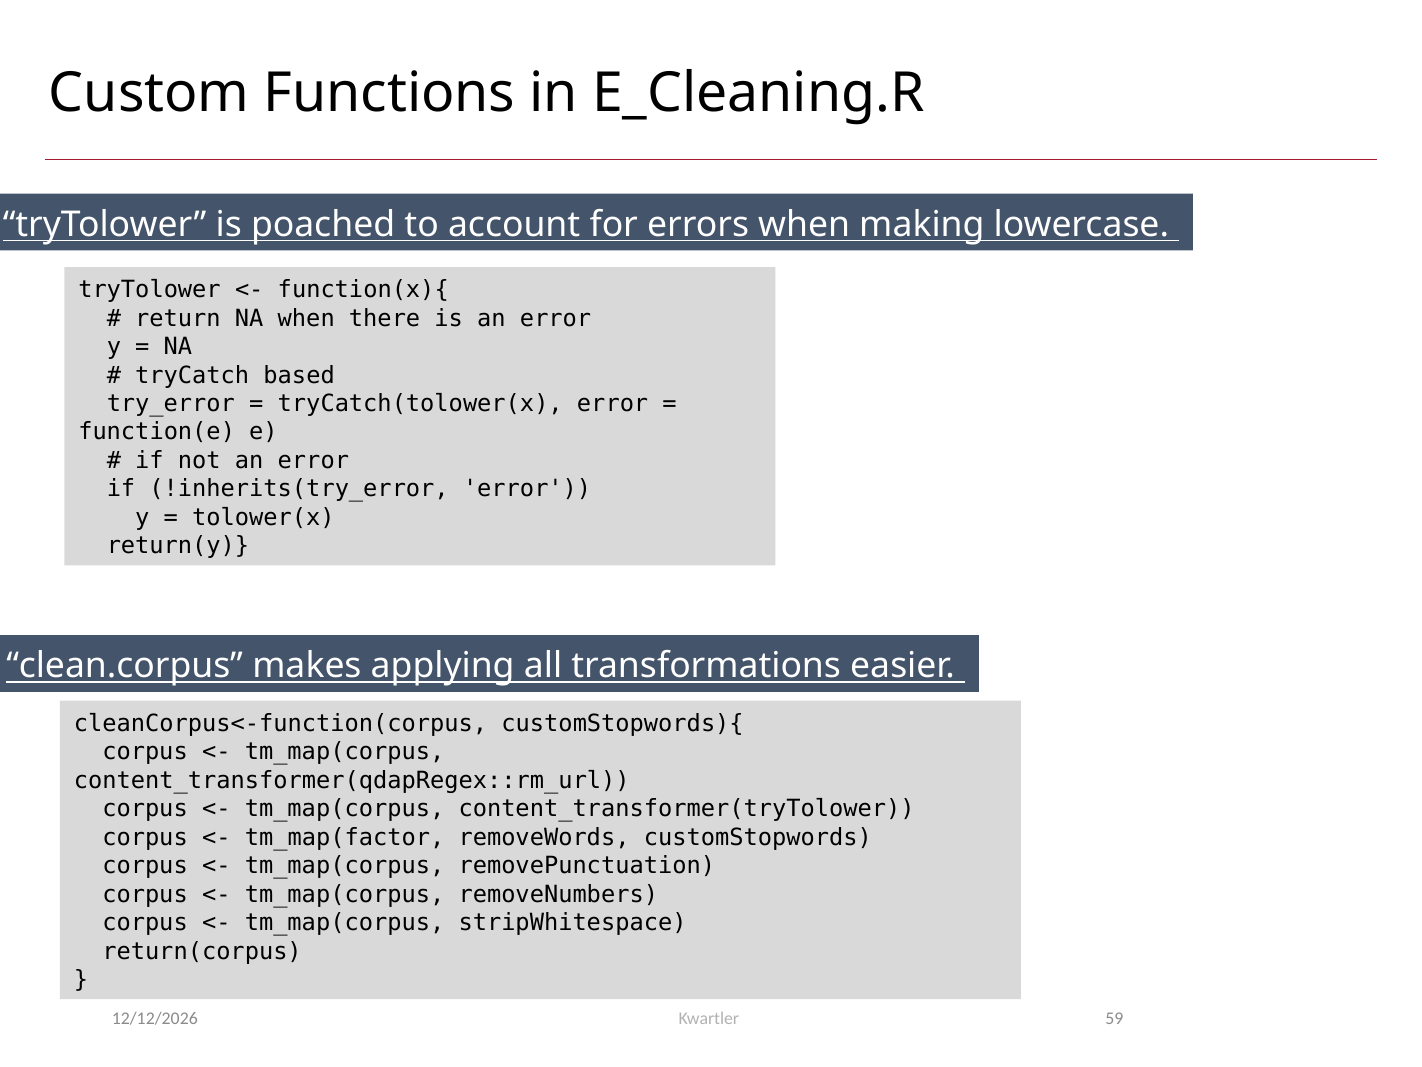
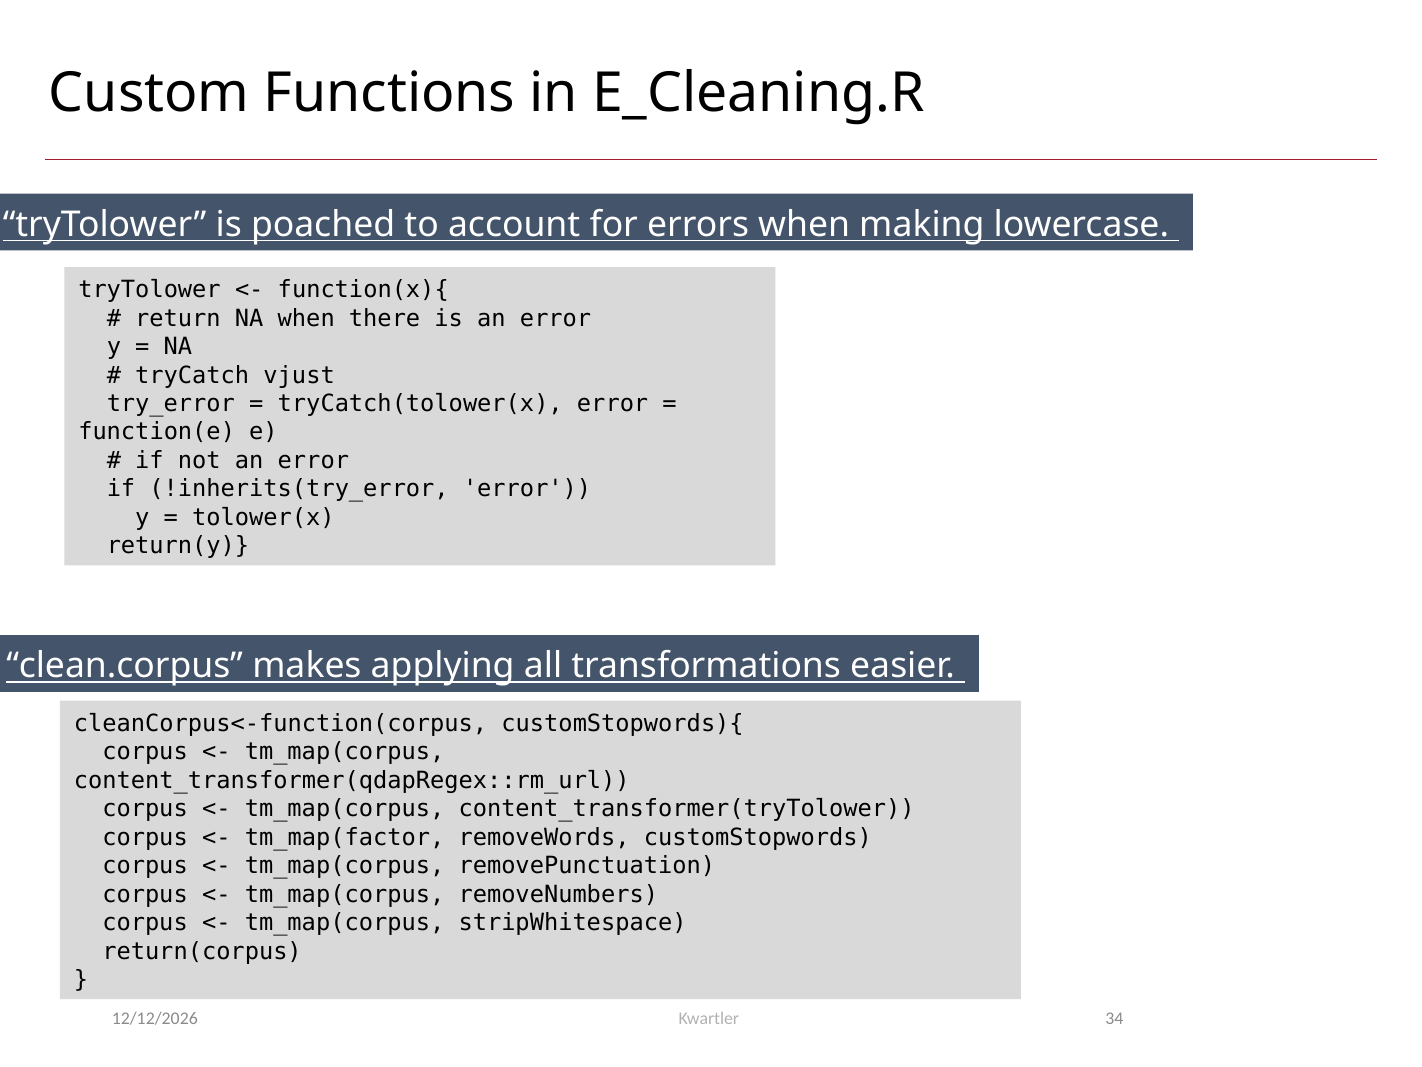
based: based -> vjust
59: 59 -> 34
